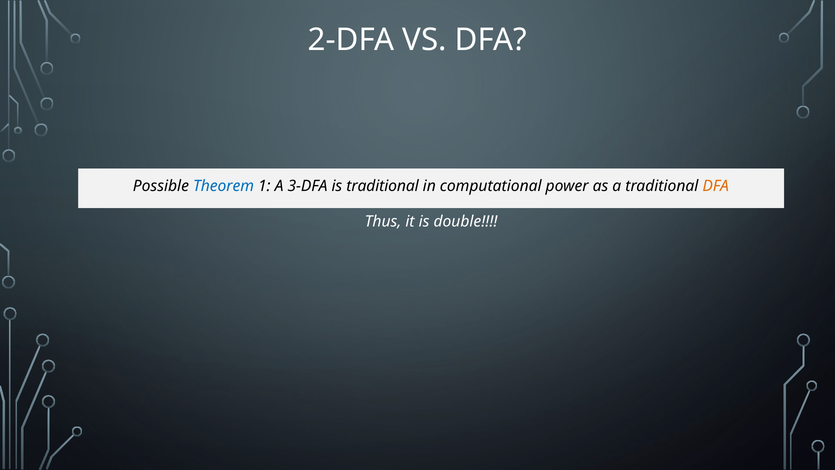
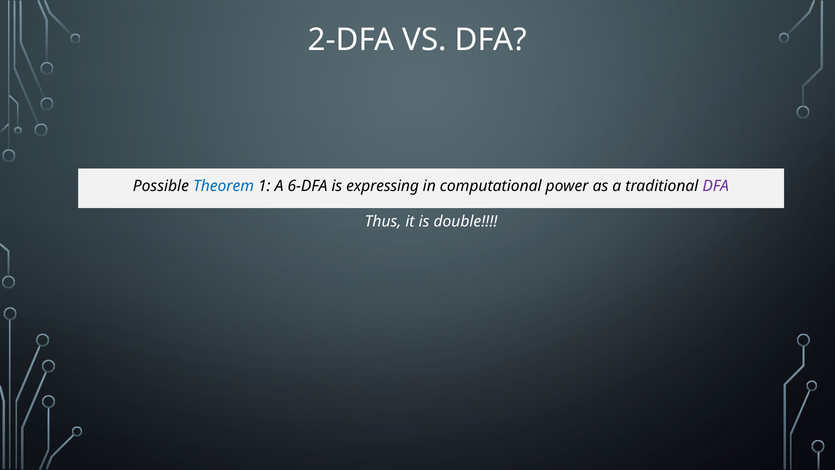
3-DFA: 3-DFA -> 6-DFA
is traditional: traditional -> expressing
DFA at (716, 186) colour: orange -> purple
